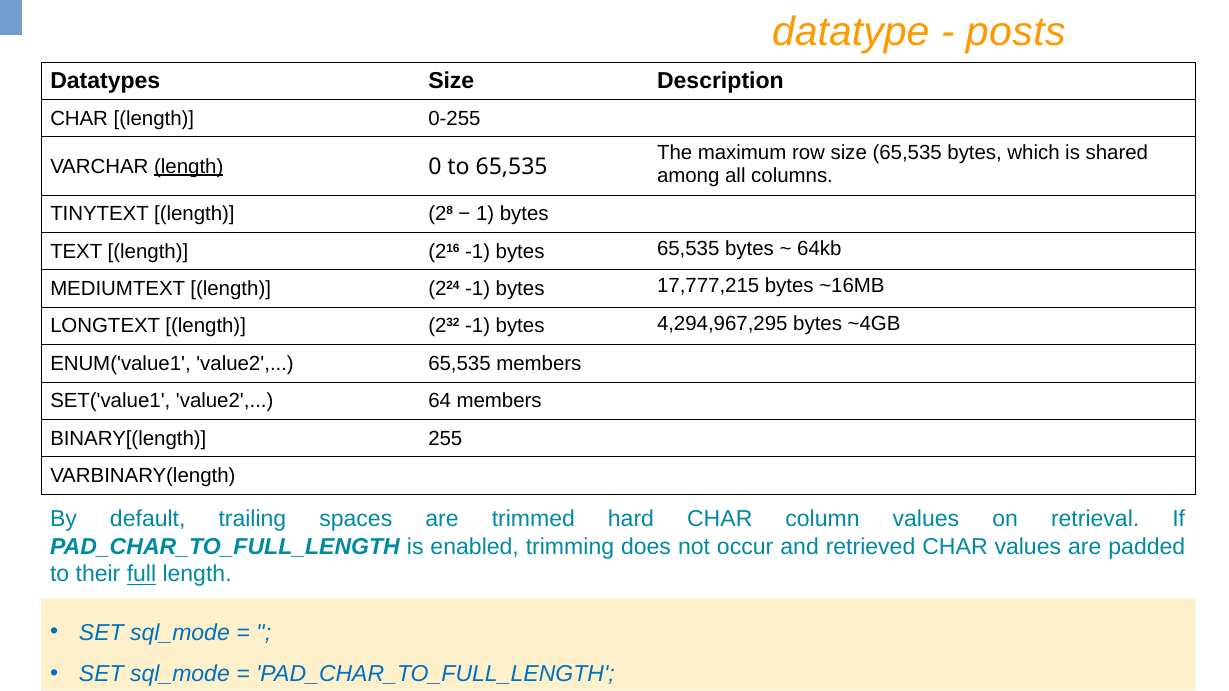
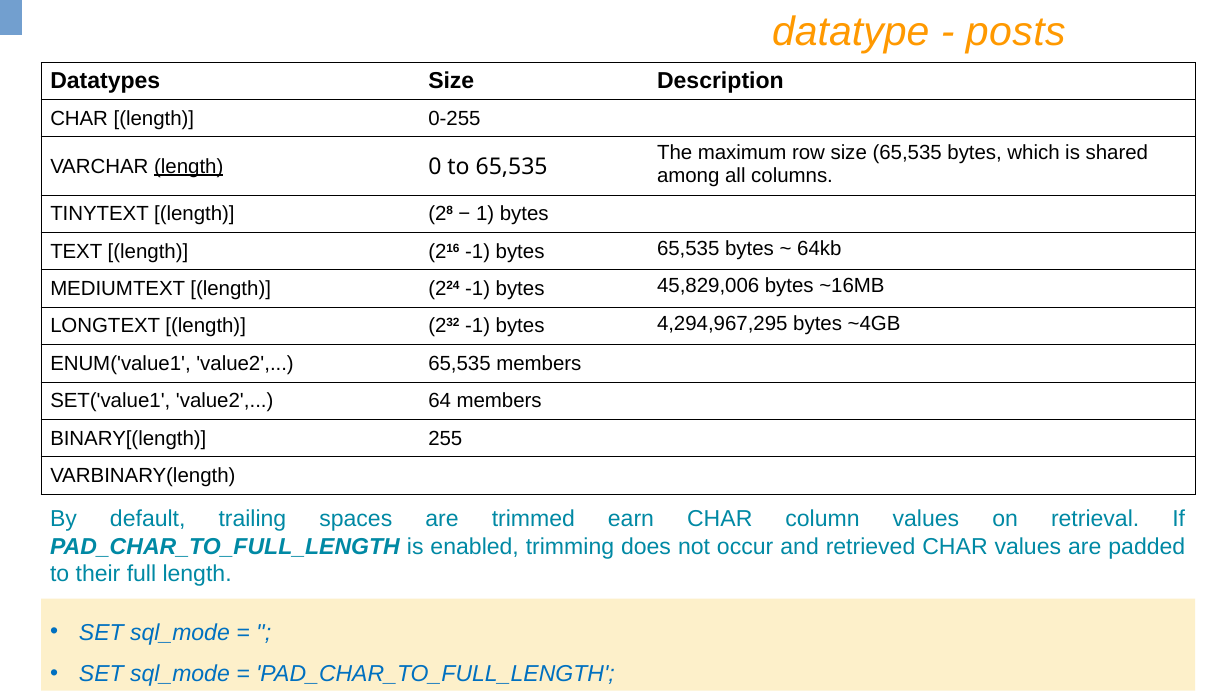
17,777,215: 17,777,215 -> 45,829,006
hard: hard -> earn
full underline: present -> none
